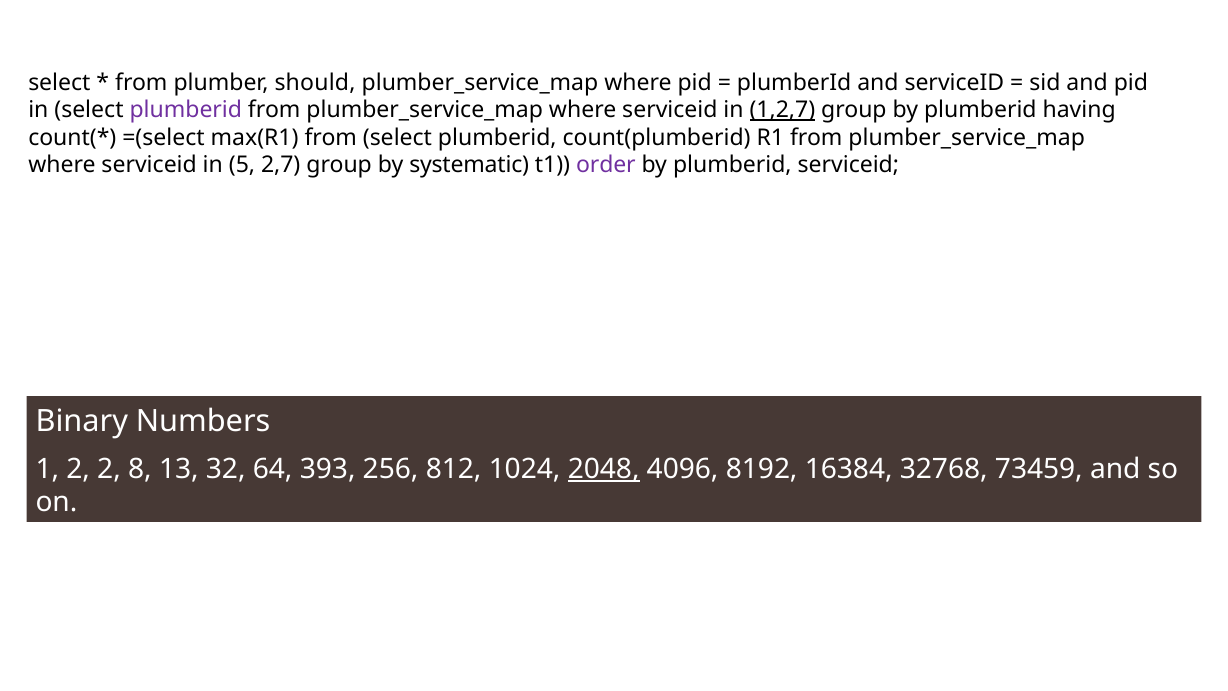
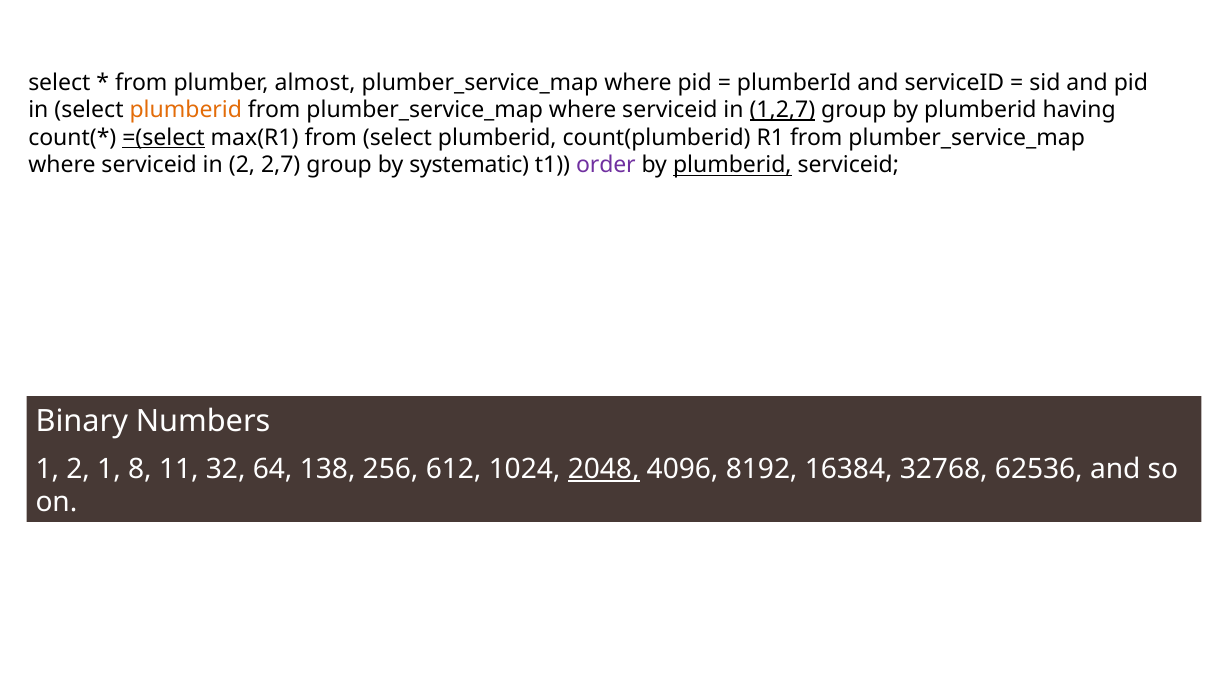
should: should -> almost
plumberid at (186, 110) colour: purple -> orange
=(select underline: none -> present
in 5: 5 -> 2
plumberid at (732, 165) underline: none -> present
2 2: 2 -> 1
13: 13 -> 11
393: 393 -> 138
812: 812 -> 612
73459: 73459 -> 62536
